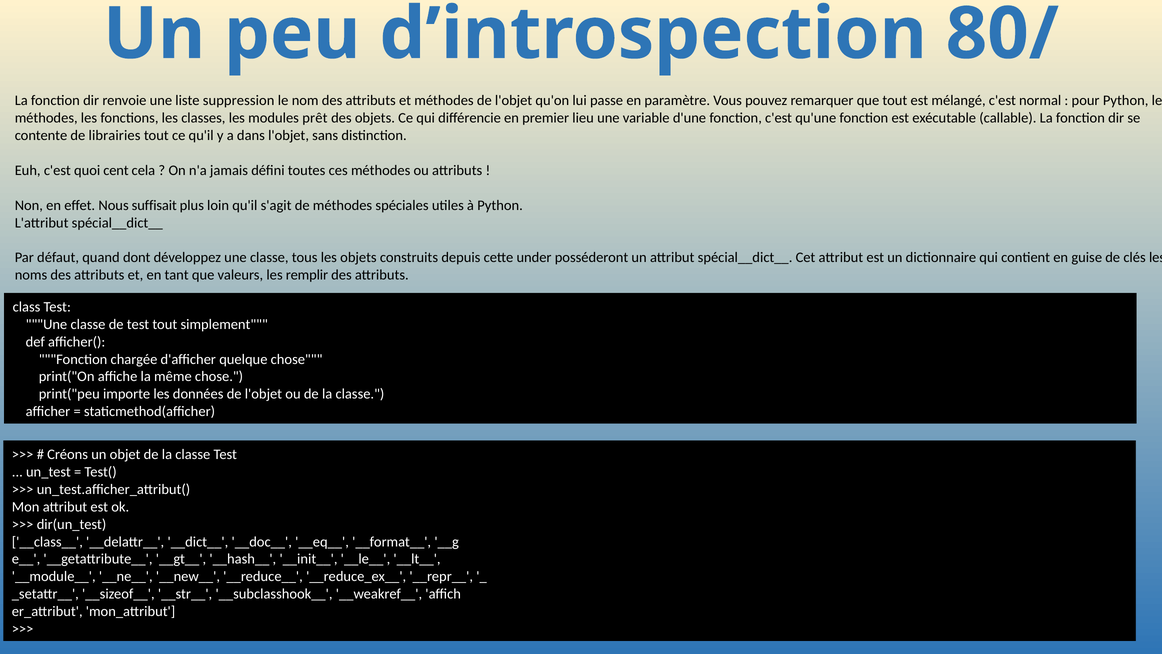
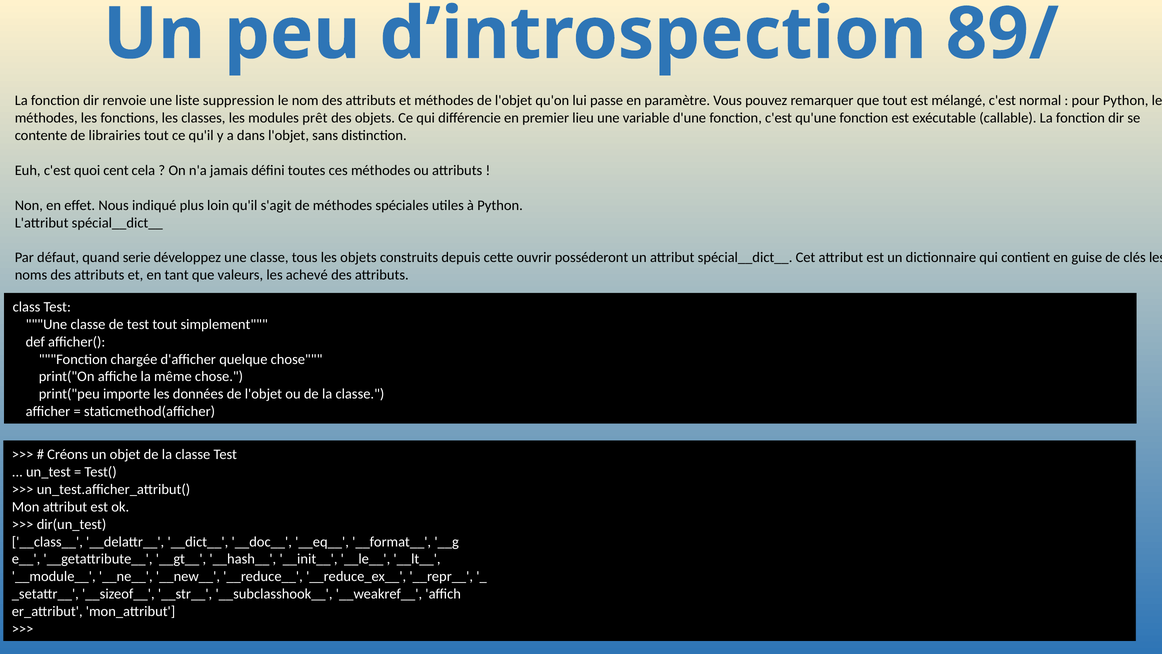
80/: 80/ -> 89/
suffisait: suffisait -> indiqué
dont: dont -> serie
under: under -> ouvrir
remplir: remplir -> achevé
